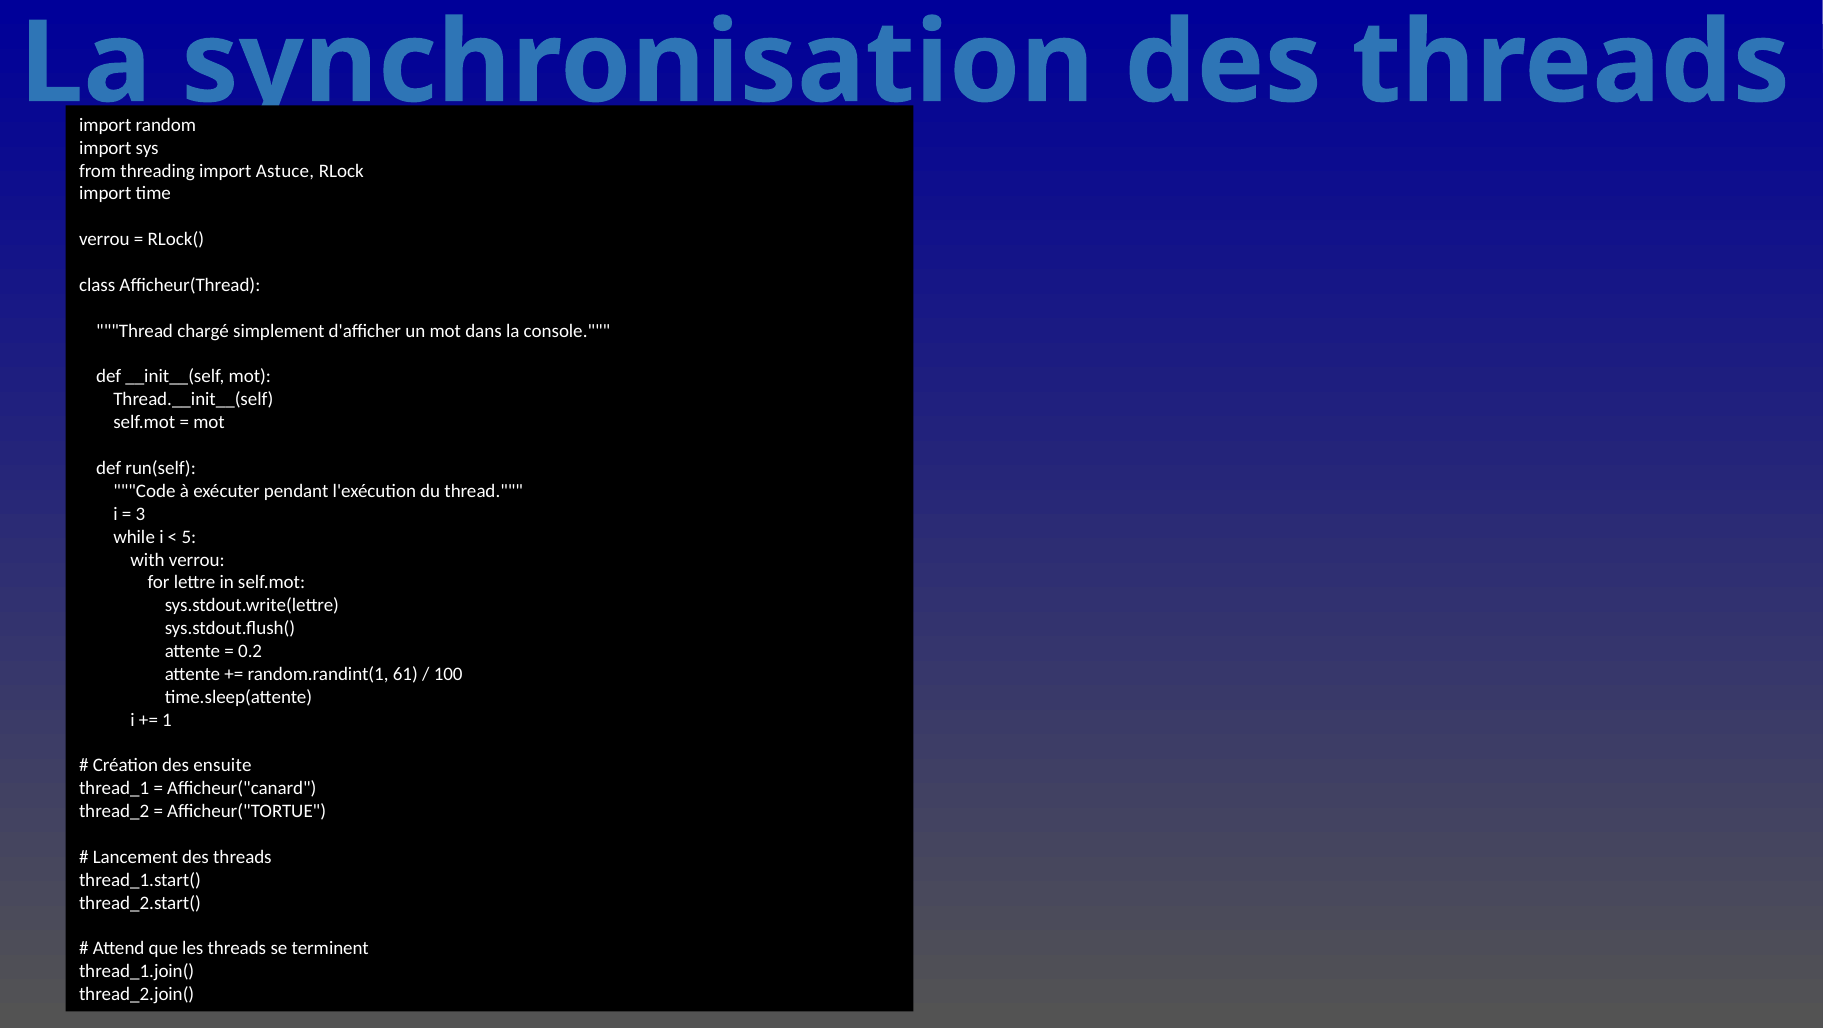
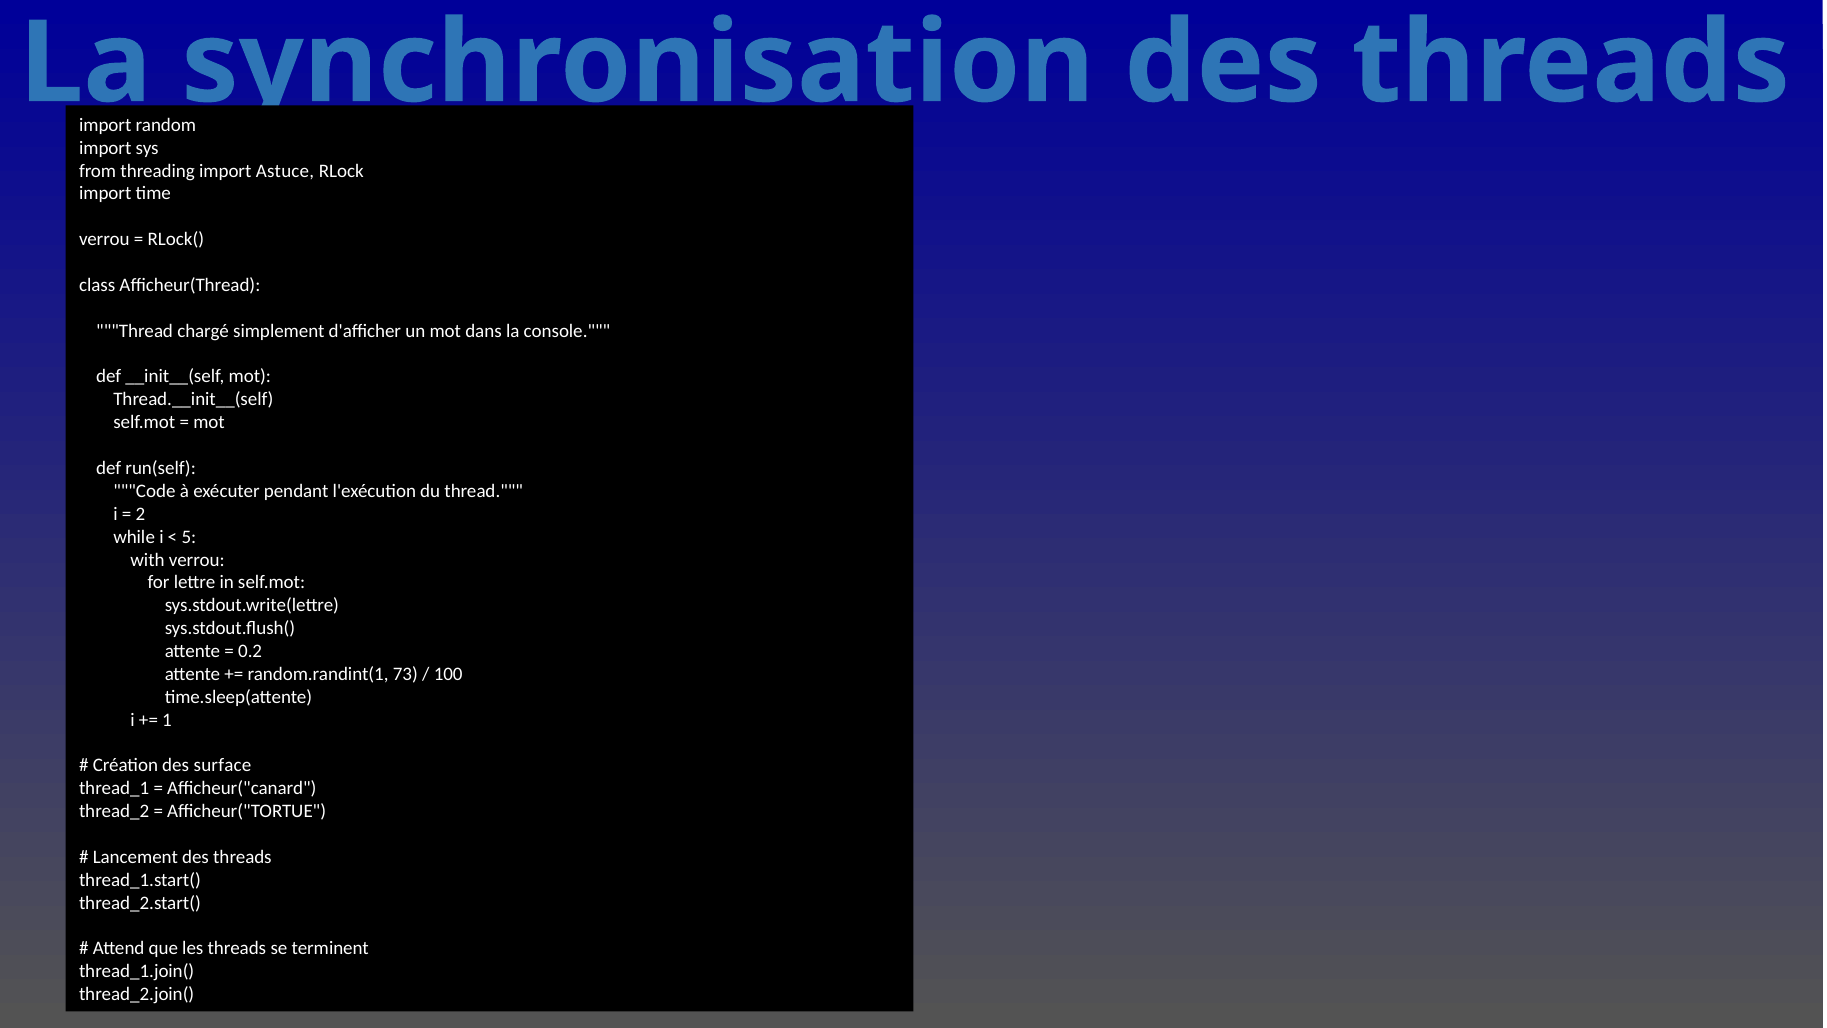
3: 3 -> 2
61: 61 -> 73
ensuite: ensuite -> surface
